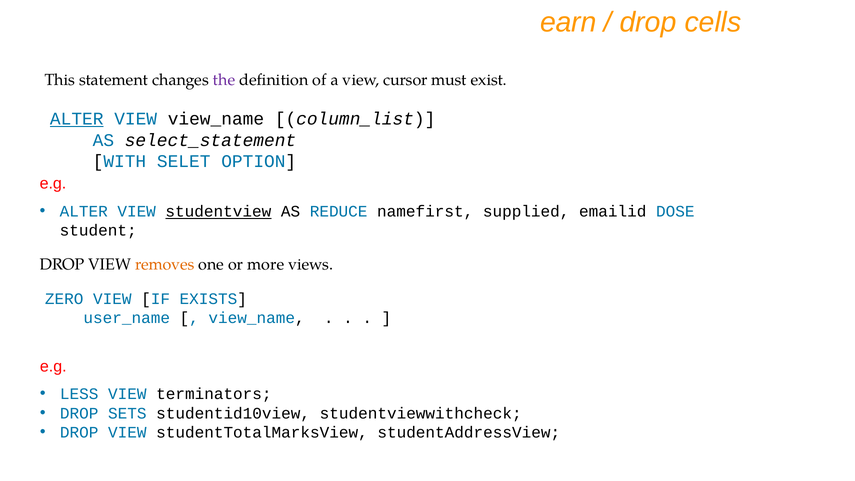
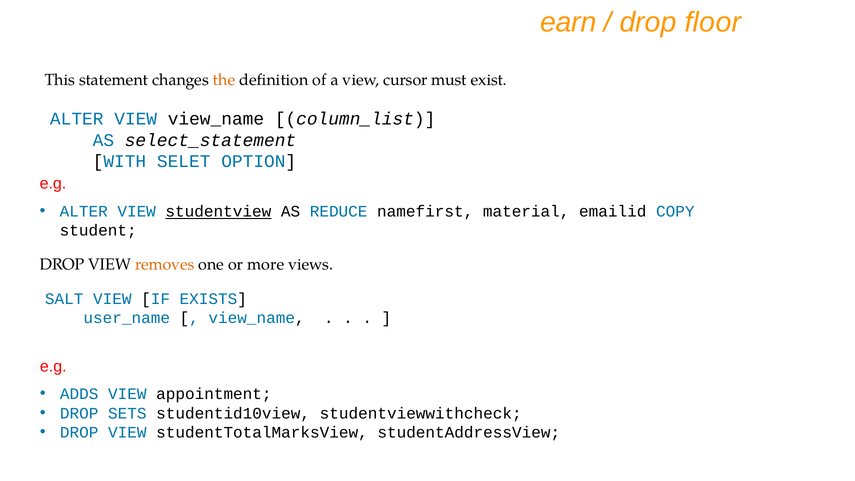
cells: cells -> floor
the colour: purple -> orange
ALTER at (77, 119) underline: present -> none
supplied: supplied -> material
DOSE: DOSE -> COPY
ZERO: ZERO -> SALT
LESS: LESS -> ADDS
terminators: terminators -> appointment
